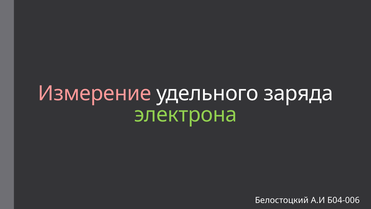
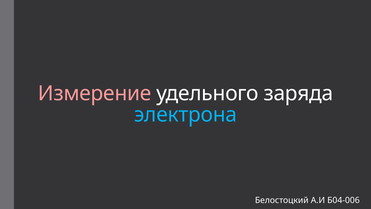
электрона colour: light green -> light blue
